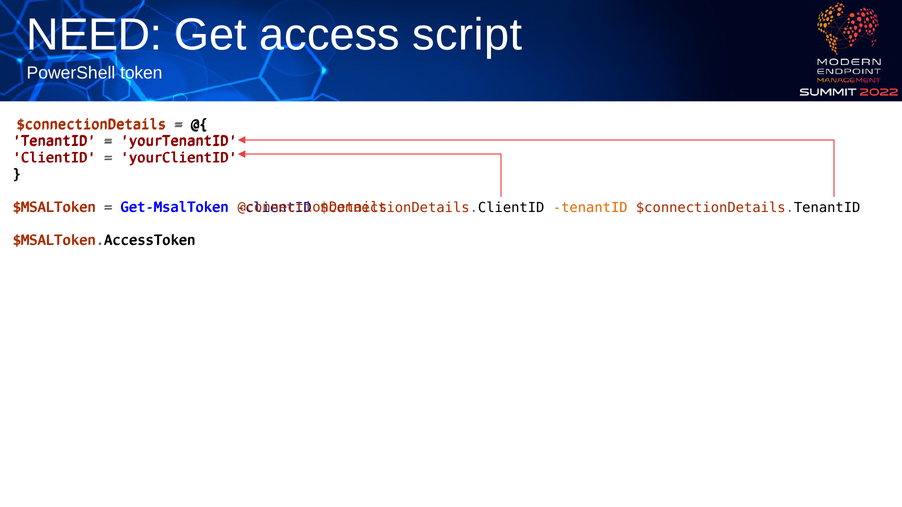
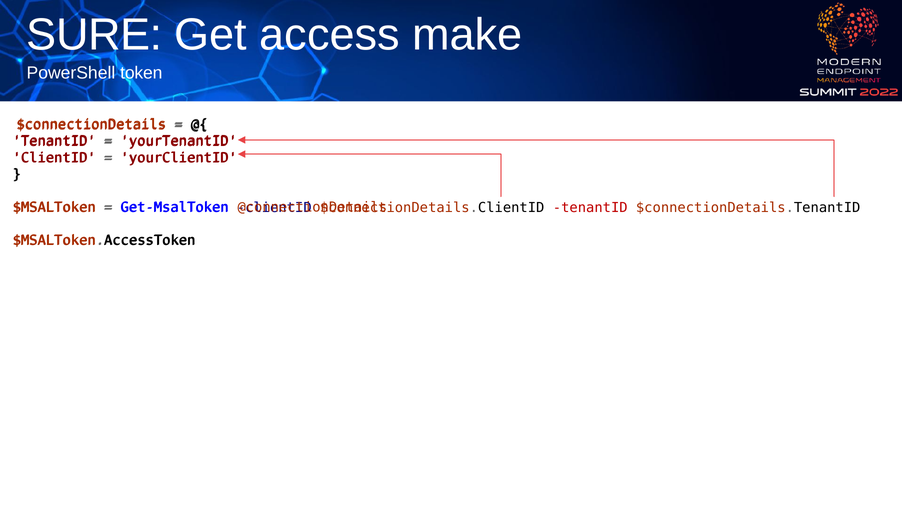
NEED: NEED -> SURE
script: script -> make
tenantID at (590, 208) colour: orange -> red
